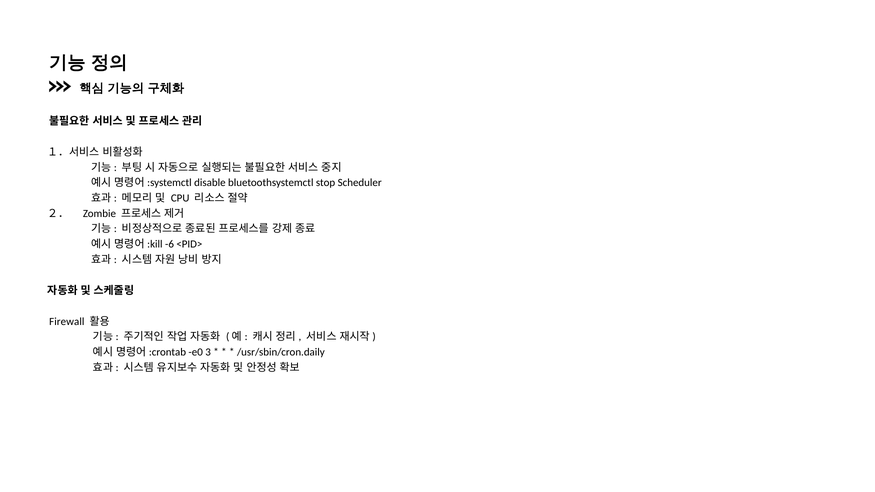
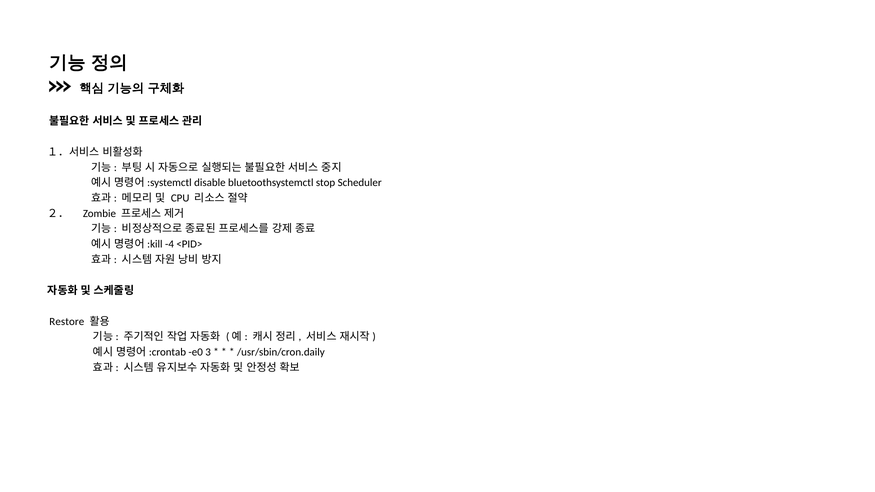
-6: -6 -> -4
Firewall: Firewall -> Restore
